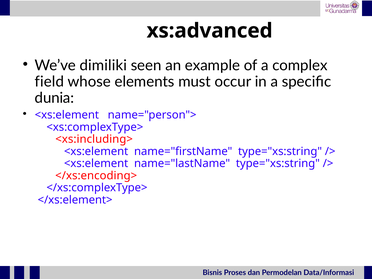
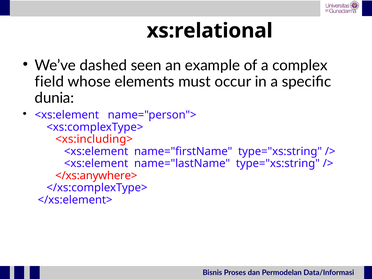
xs:advanced: xs:advanced -> xs:relational
dimiliki: dimiliki -> dashed
</xs:encoding>: </xs:encoding> -> </xs:anywhere>
